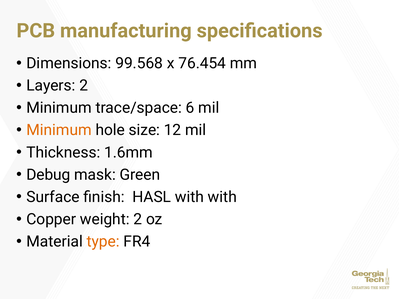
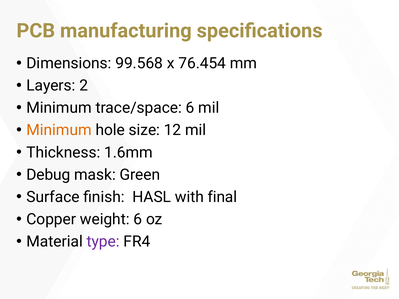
with with: with -> final
weight 2: 2 -> 6
type colour: orange -> purple
